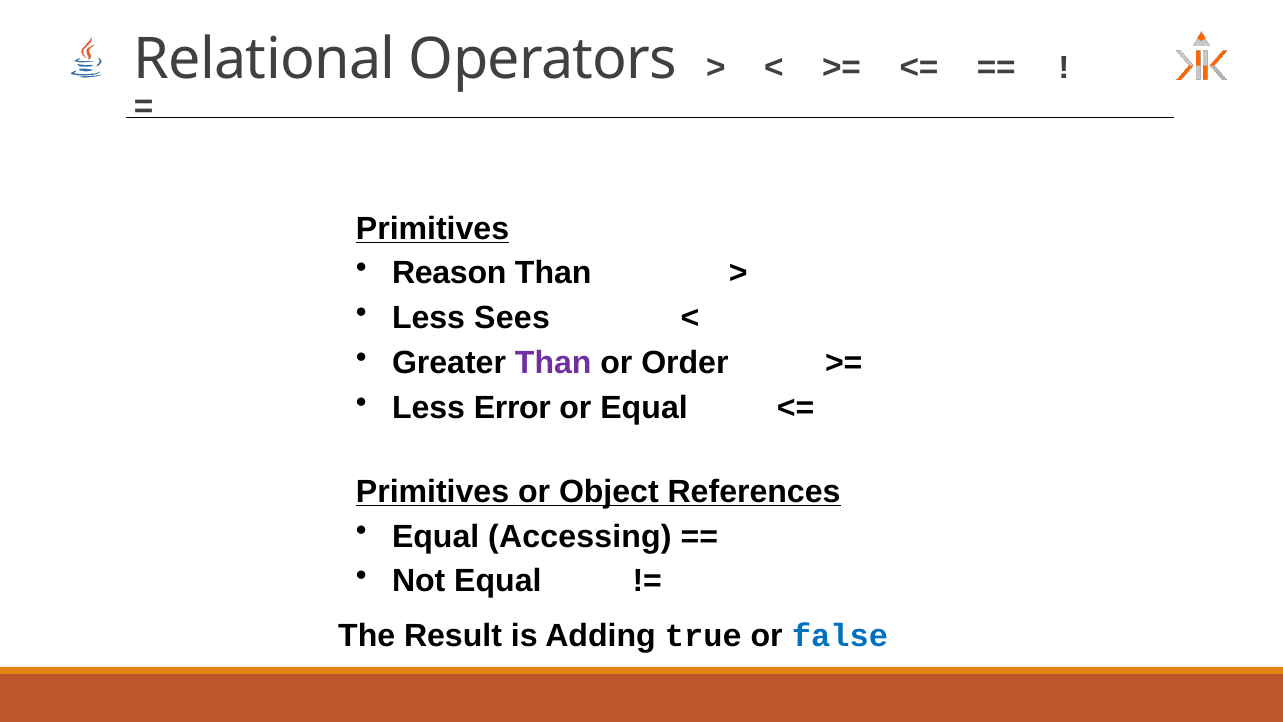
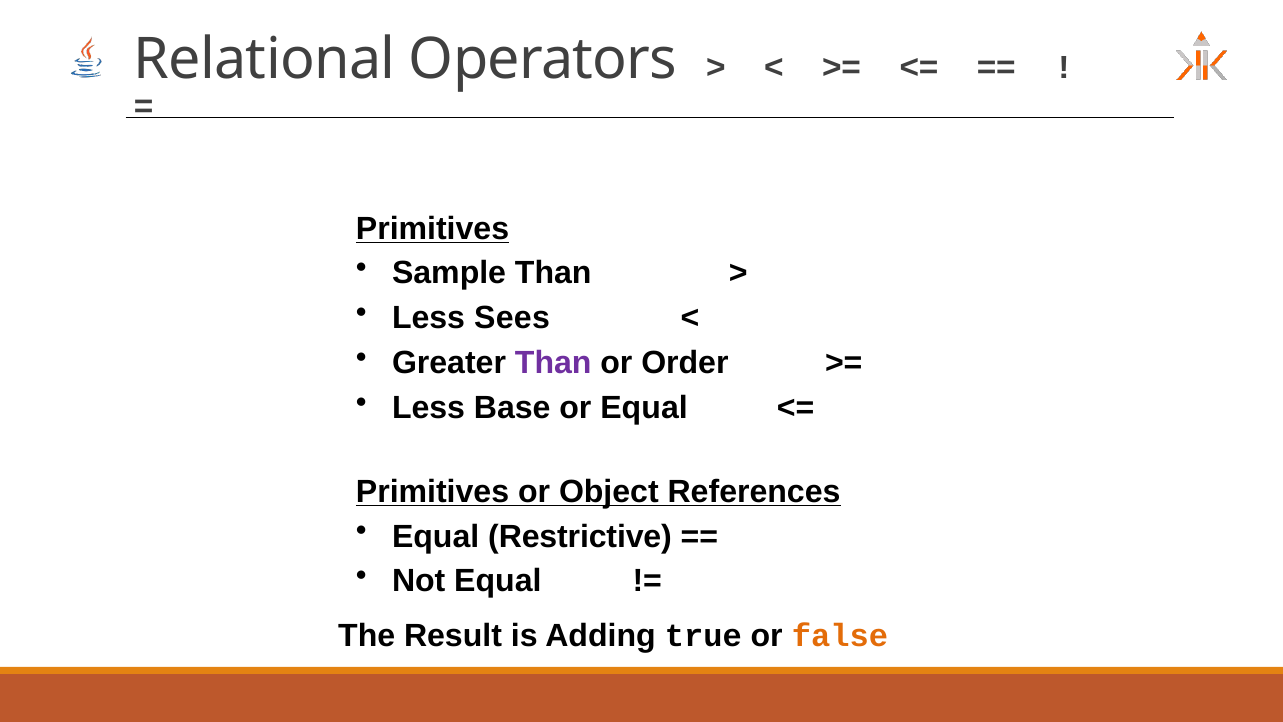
Reason: Reason -> Sample
Error: Error -> Base
Accessing: Accessing -> Restrictive
false colour: blue -> orange
